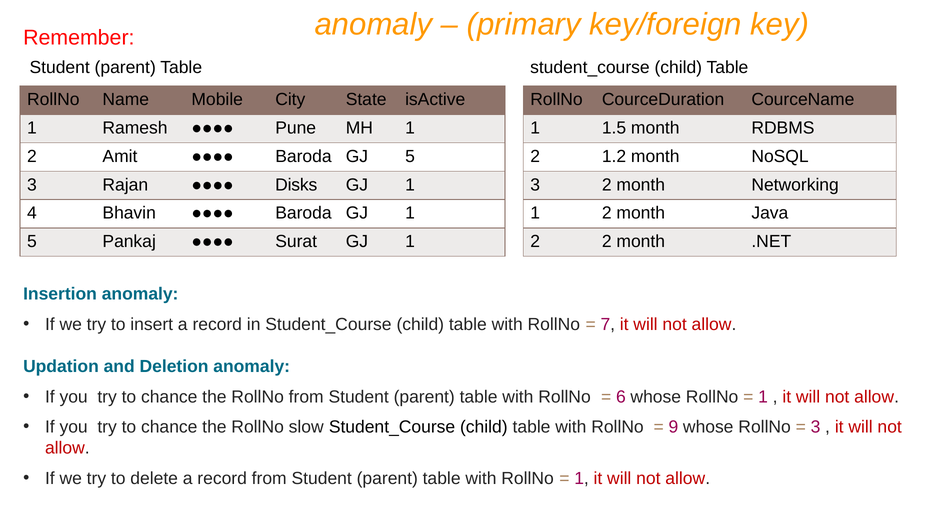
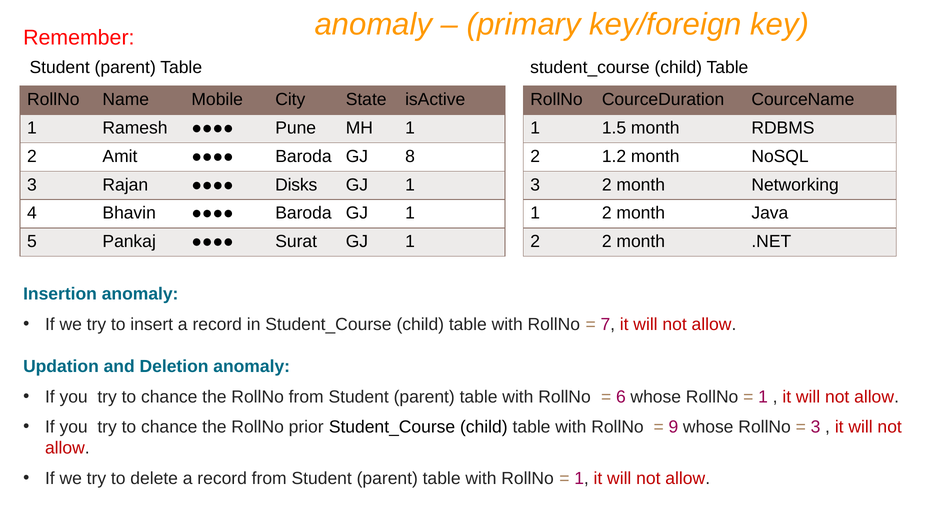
GJ 5: 5 -> 8
slow: slow -> prior
